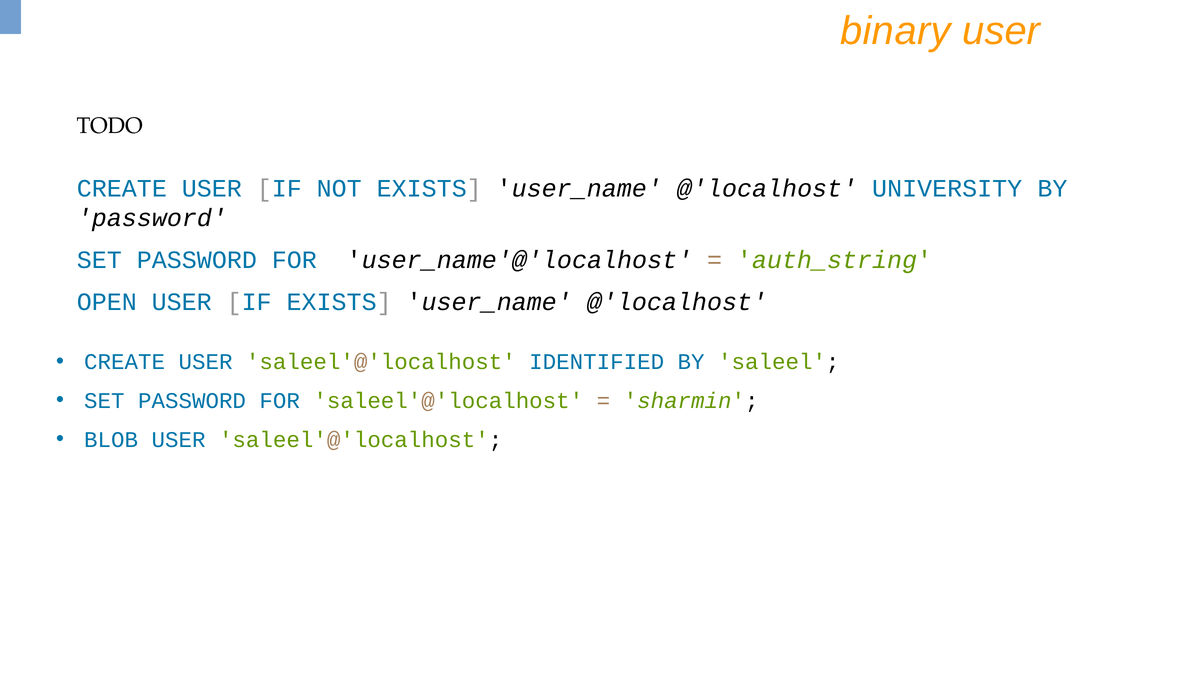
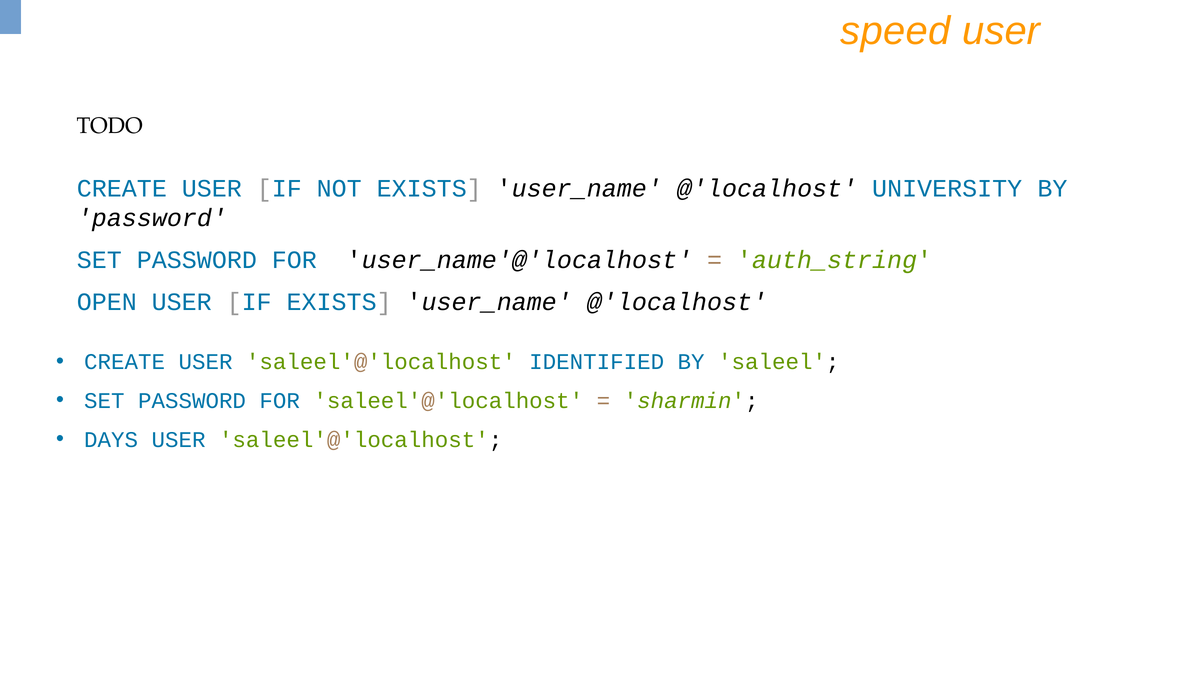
binary: binary -> speed
BLOB: BLOB -> DAYS
